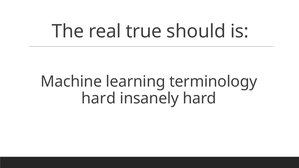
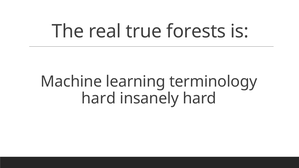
should: should -> forests
